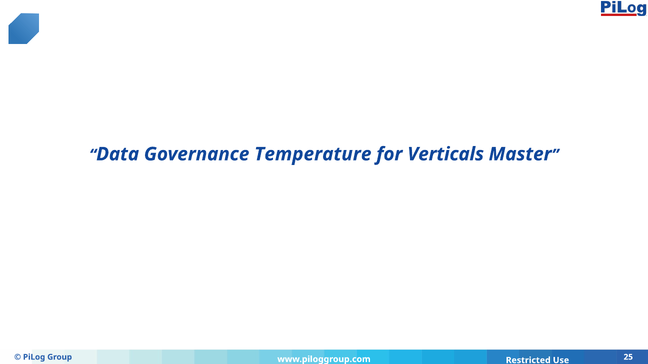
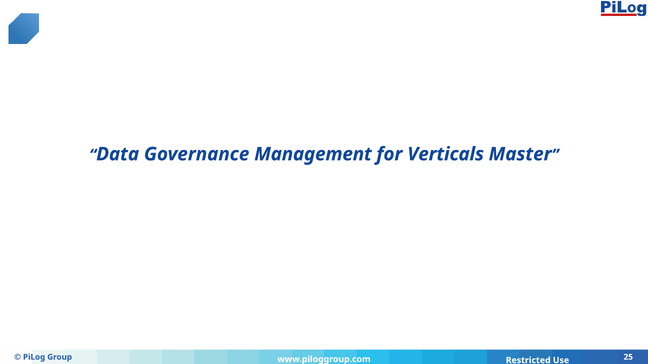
Temperature: Temperature -> Management
